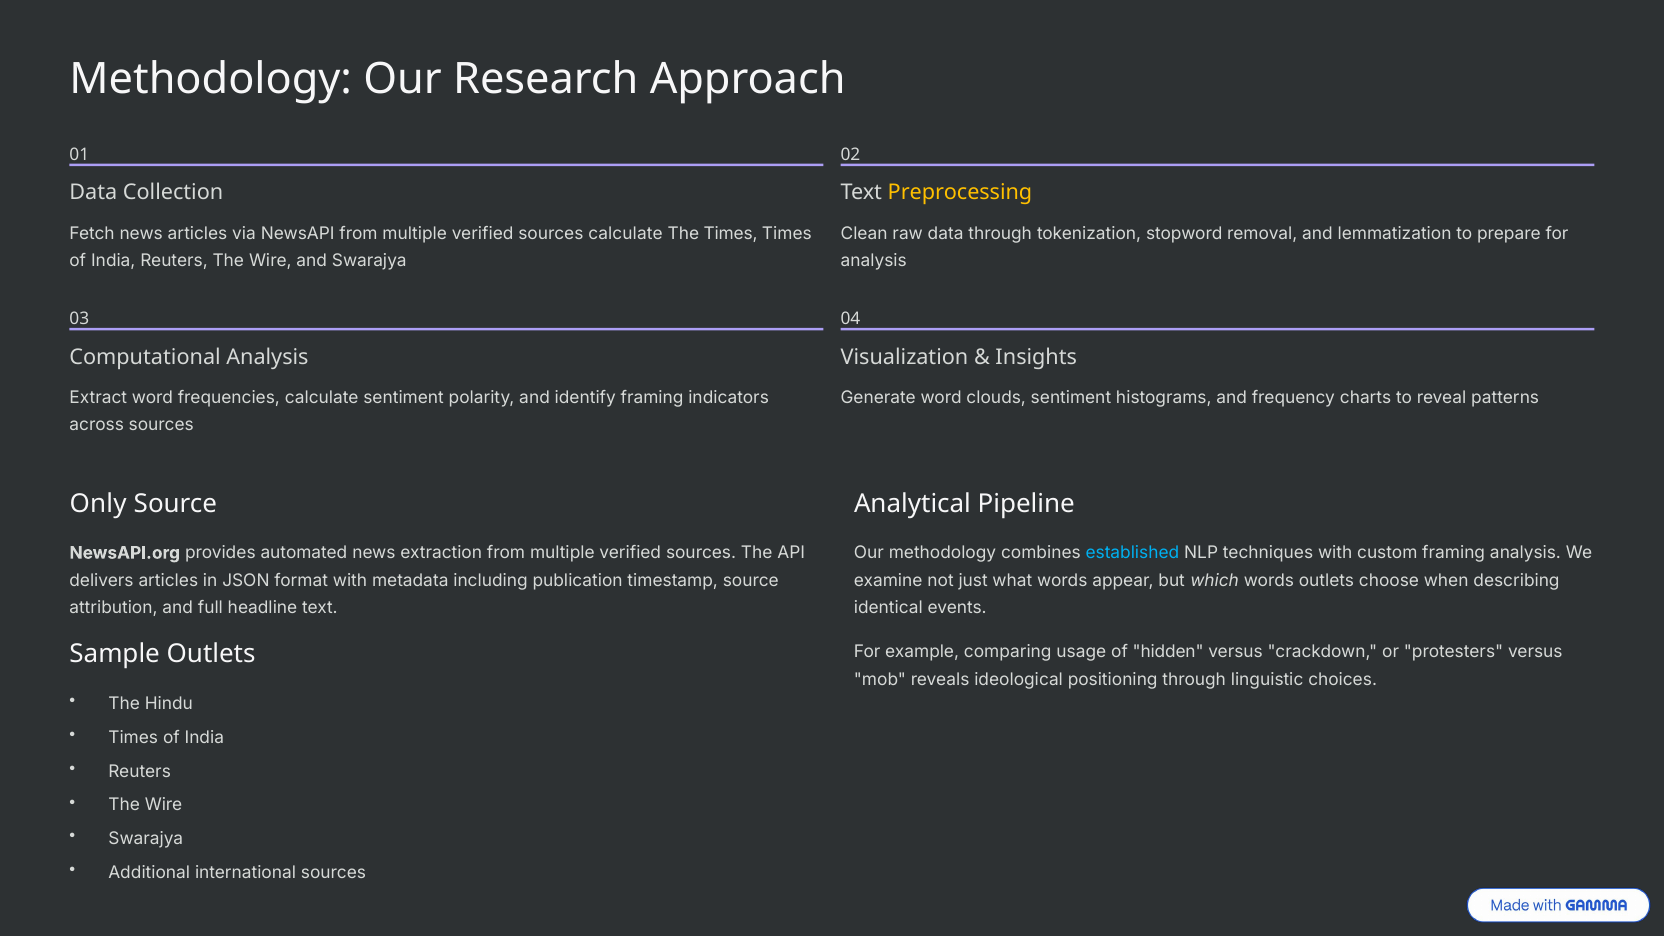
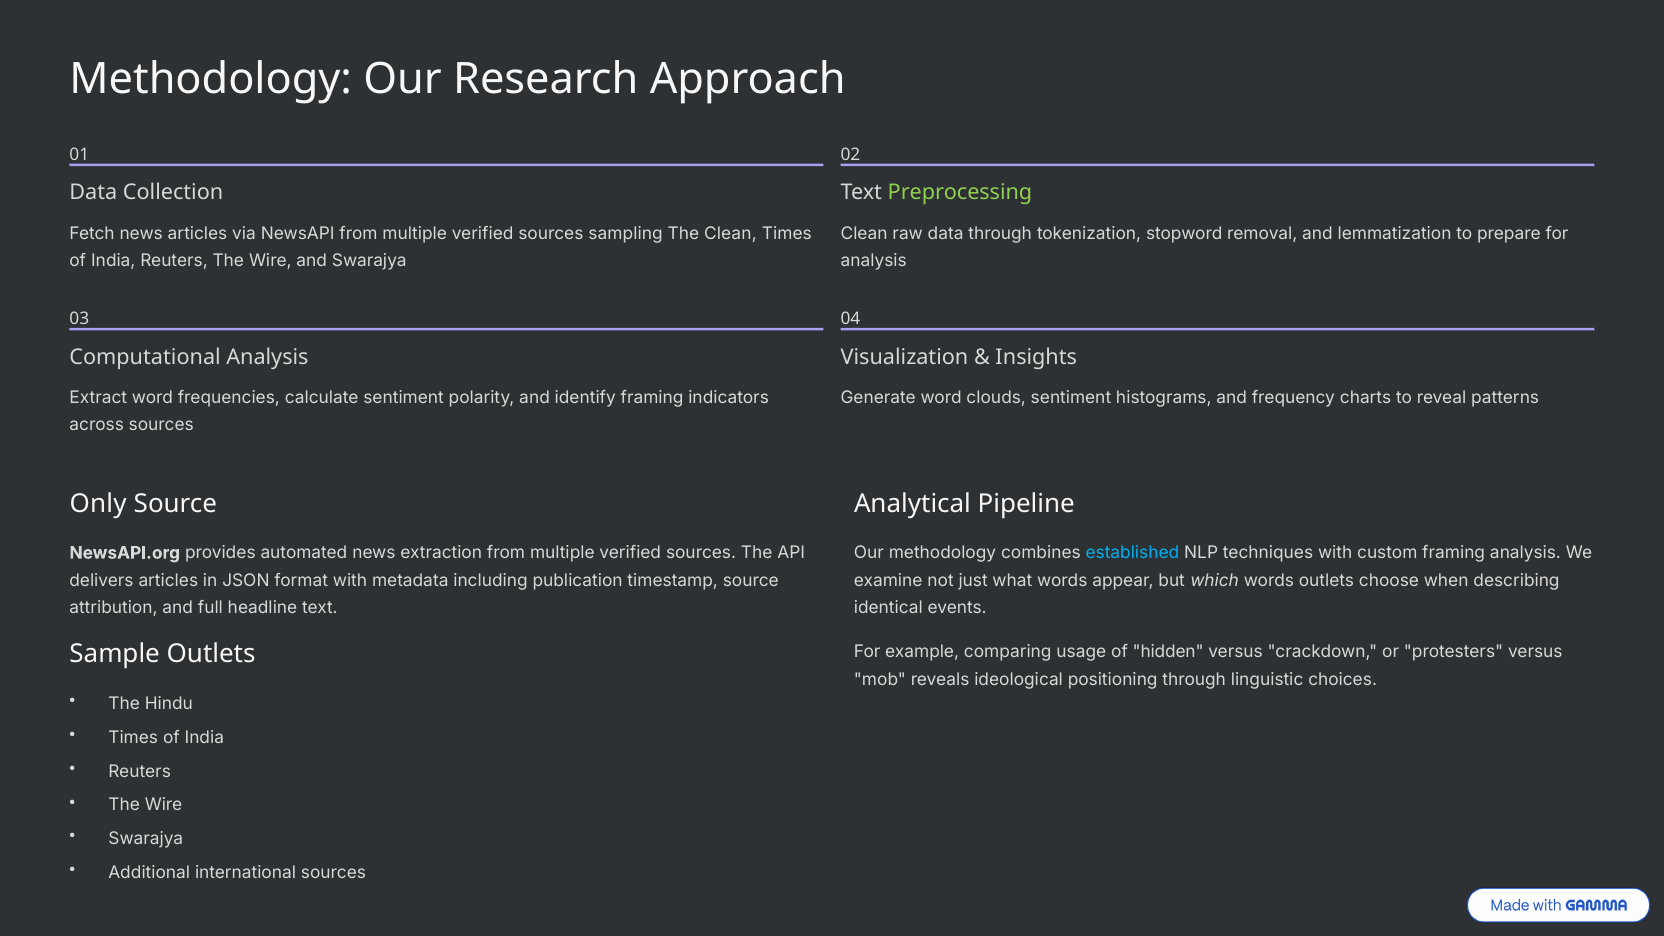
Preprocessing colour: yellow -> light green
sources calculate: calculate -> sampling
The Times: Times -> Clean
